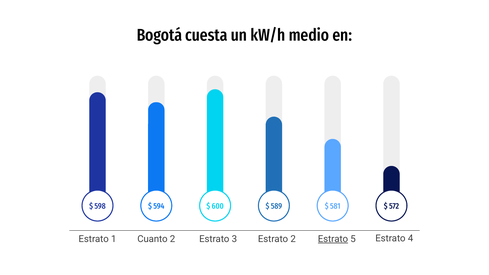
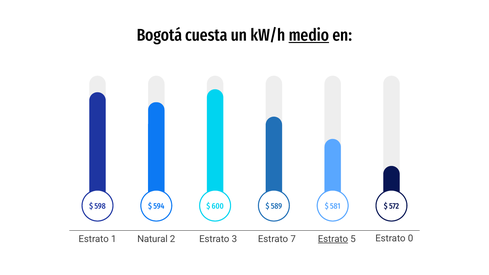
medio underline: none -> present
4: 4 -> 0
Estrato 2: 2 -> 7
Cuanto: Cuanto -> Natural
